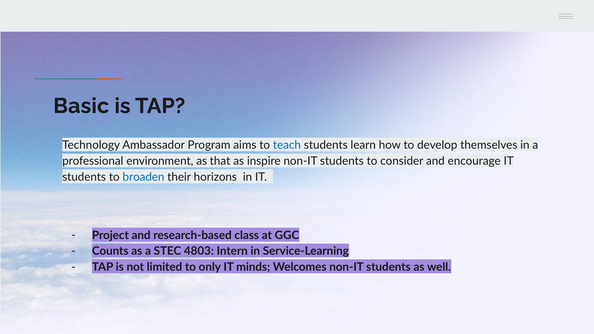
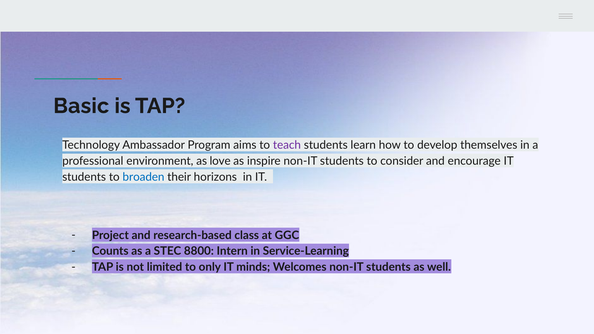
teach colour: blue -> purple
that: that -> love
4803: 4803 -> 8800
